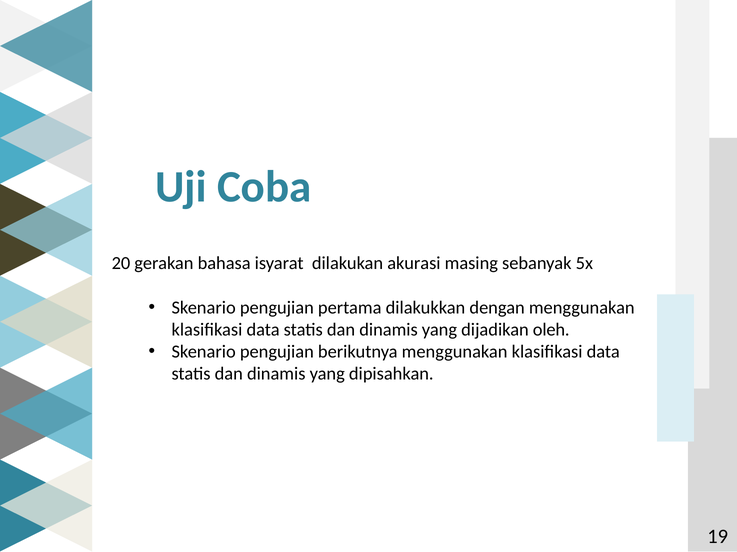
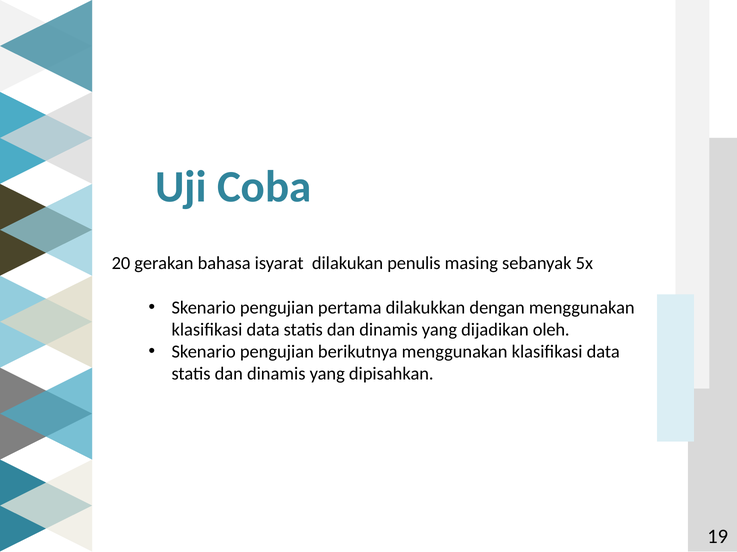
akurasi: akurasi -> penulis
